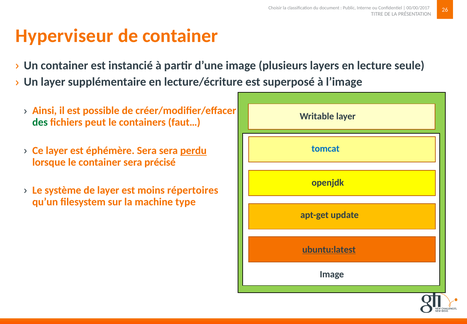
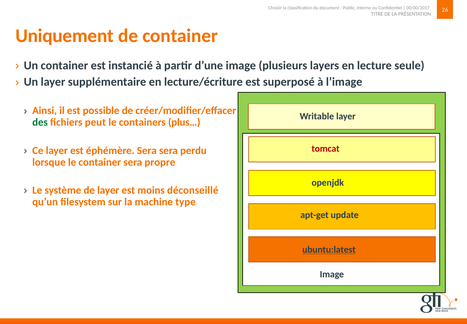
Hyperviseur: Hyperviseur -> Uniquement
faut…: faut… -> plus…
tomcat colour: blue -> red
perdu underline: present -> none
précisé: précisé -> propre
répertoires: répertoires -> déconseillé
